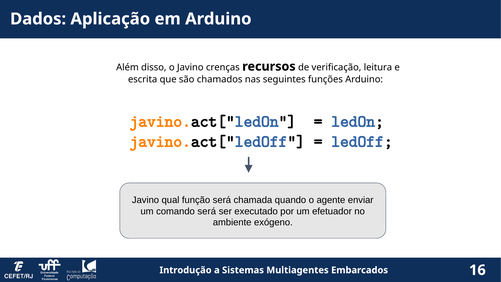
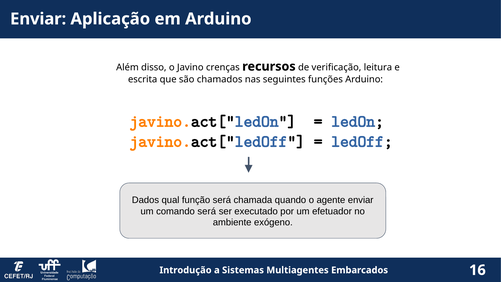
Dados at (38, 19): Dados -> Enviar
Javino at (145, 200): Javino -> Dados
